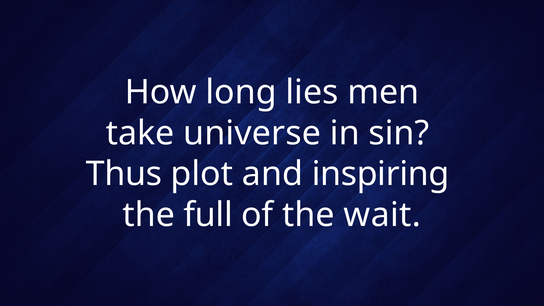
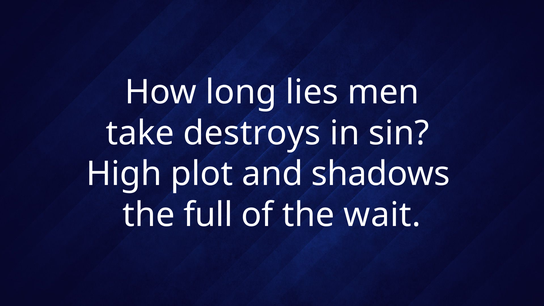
universe: universe -> destroys
Thus: Thus -> High
inspiring: inspiring -> shadows
